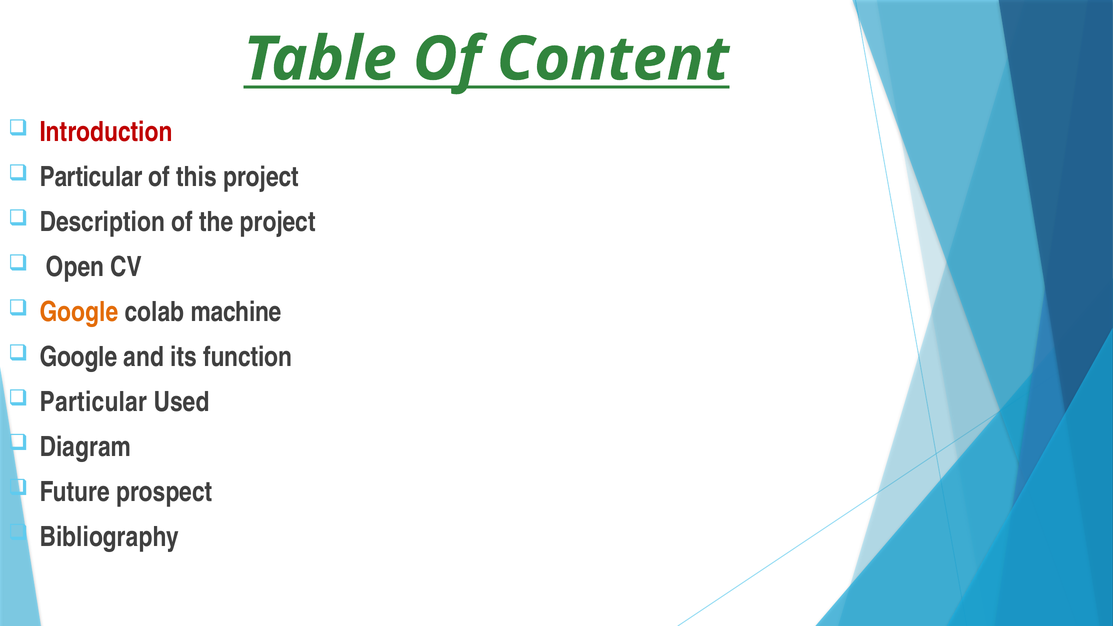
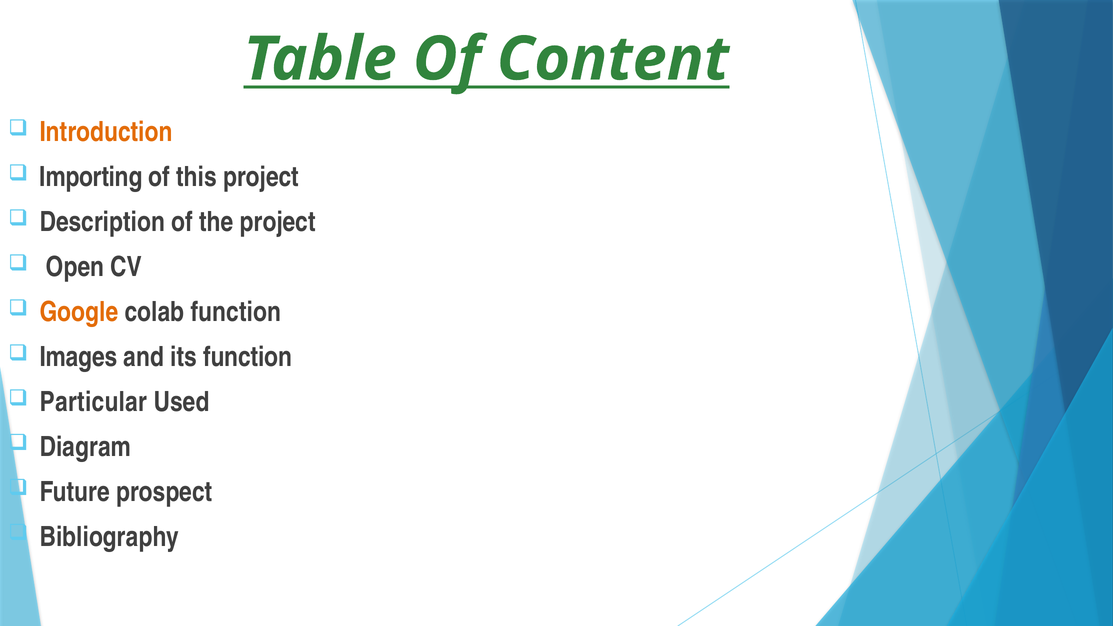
Introduction colour: red -> orange
Particular at (91, 177): Particular -> Importing
colab machine: machine -> function
Google at (78, 357): Google -> Images
